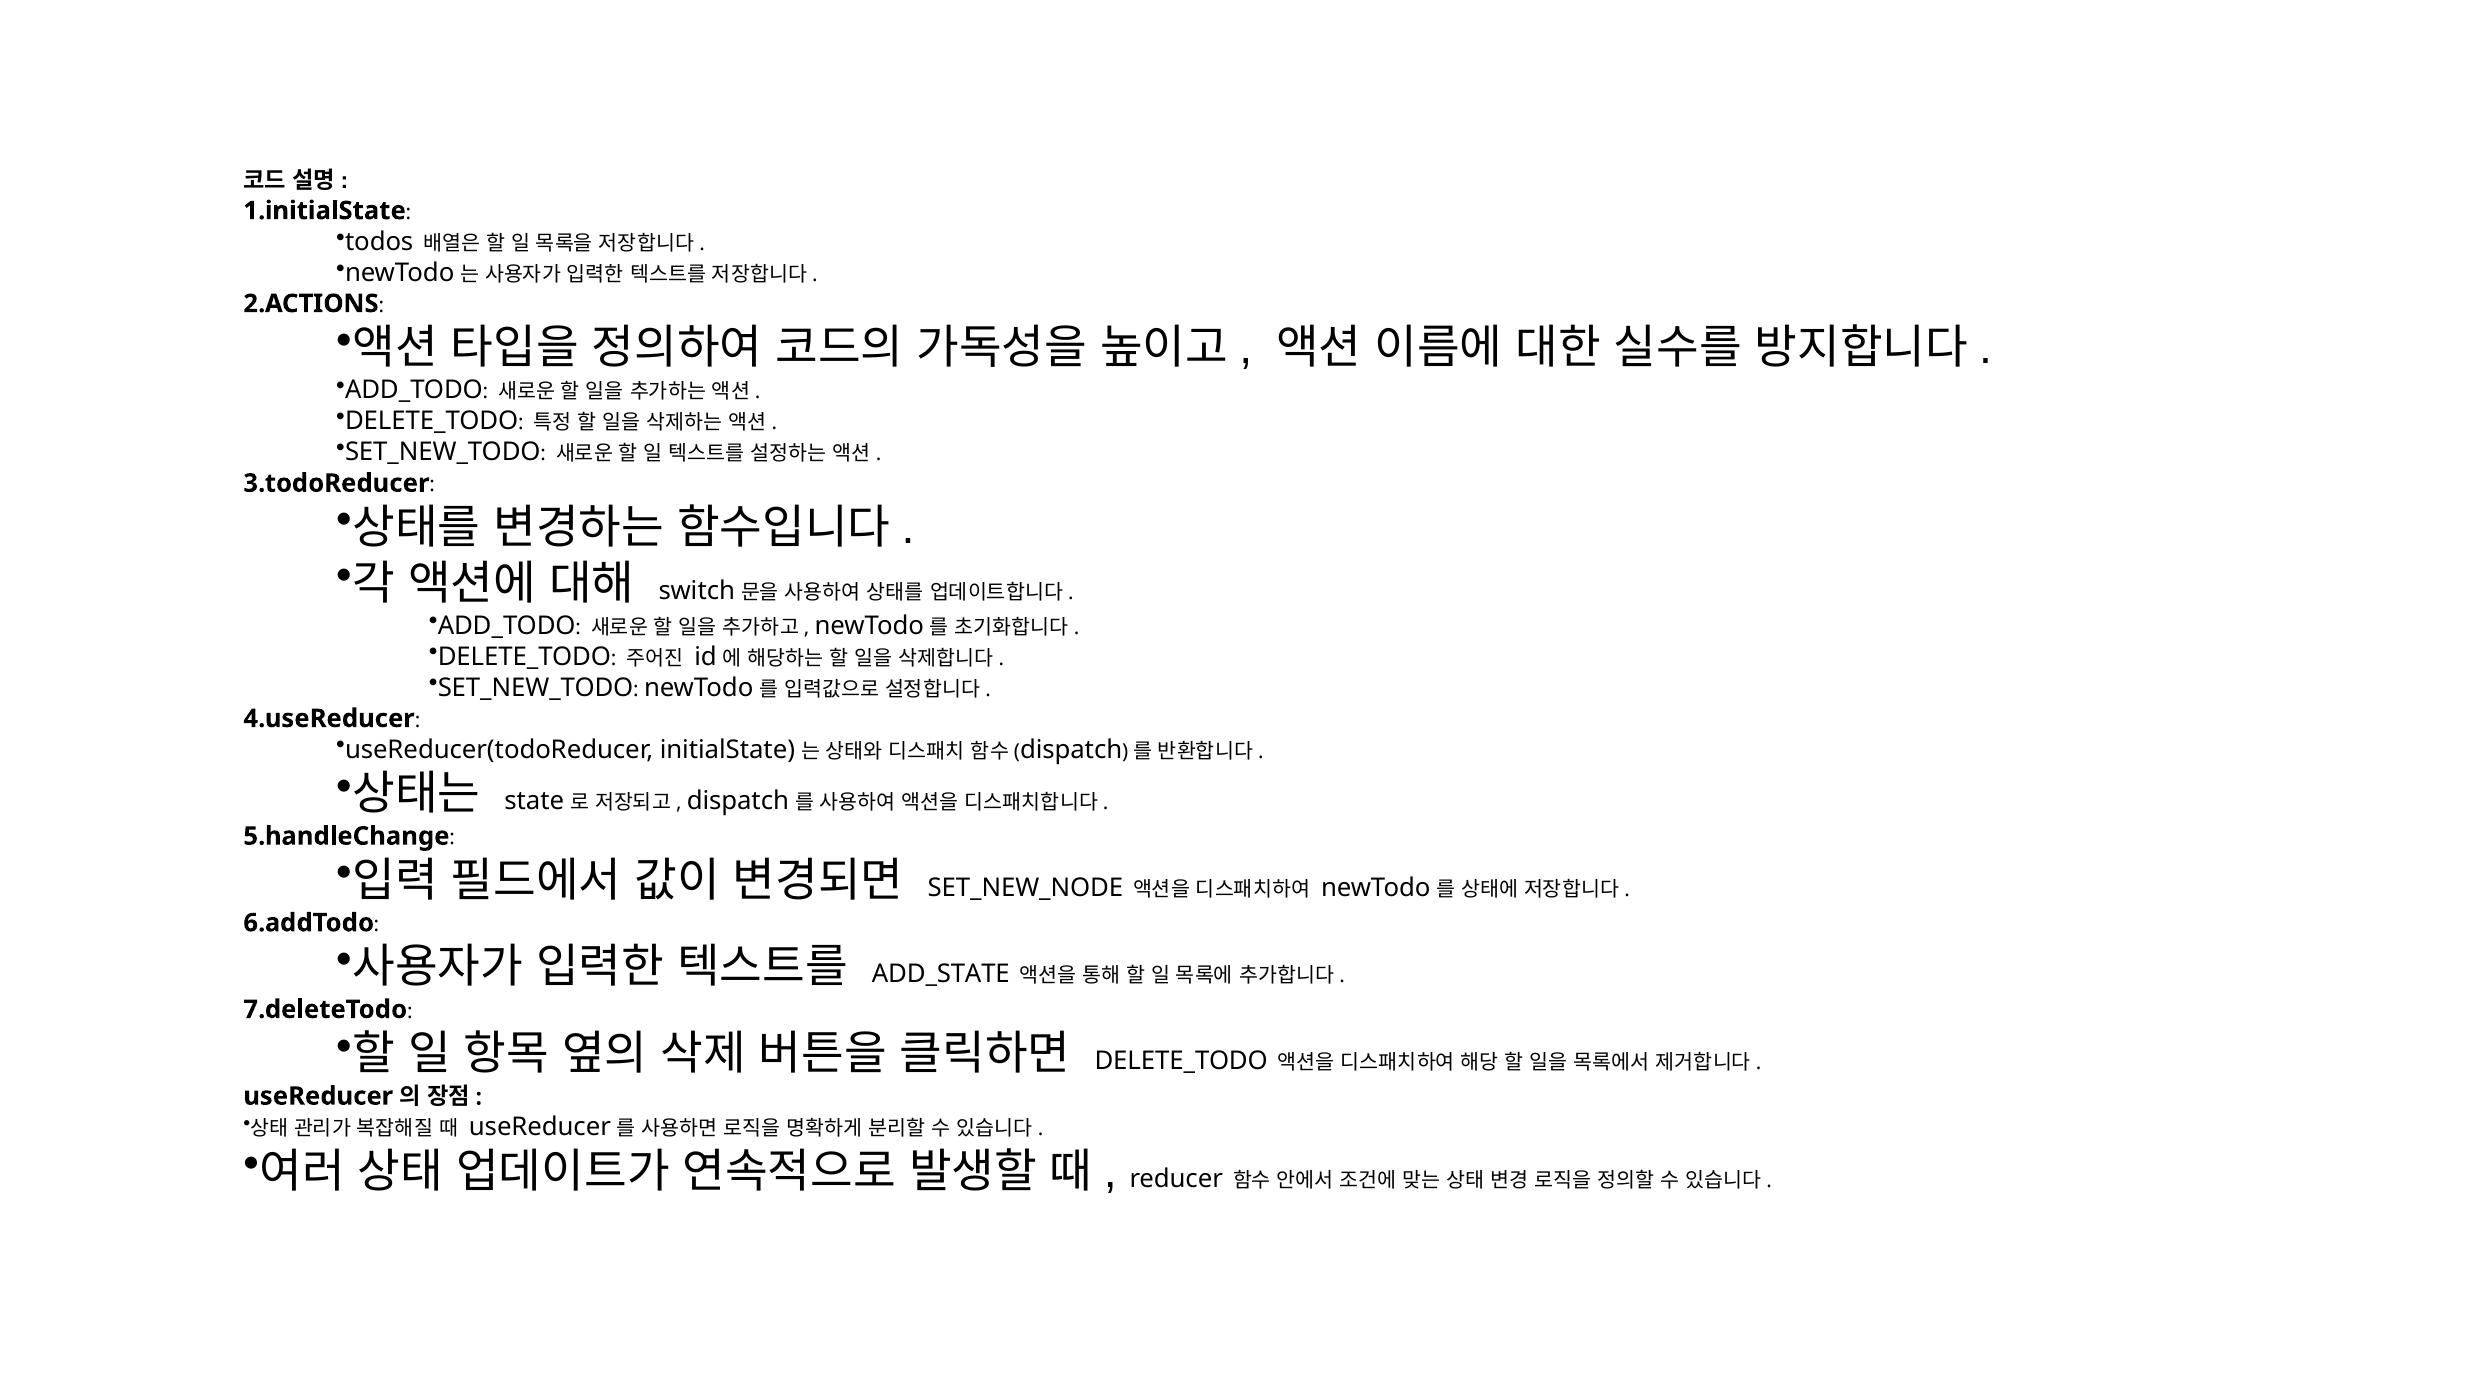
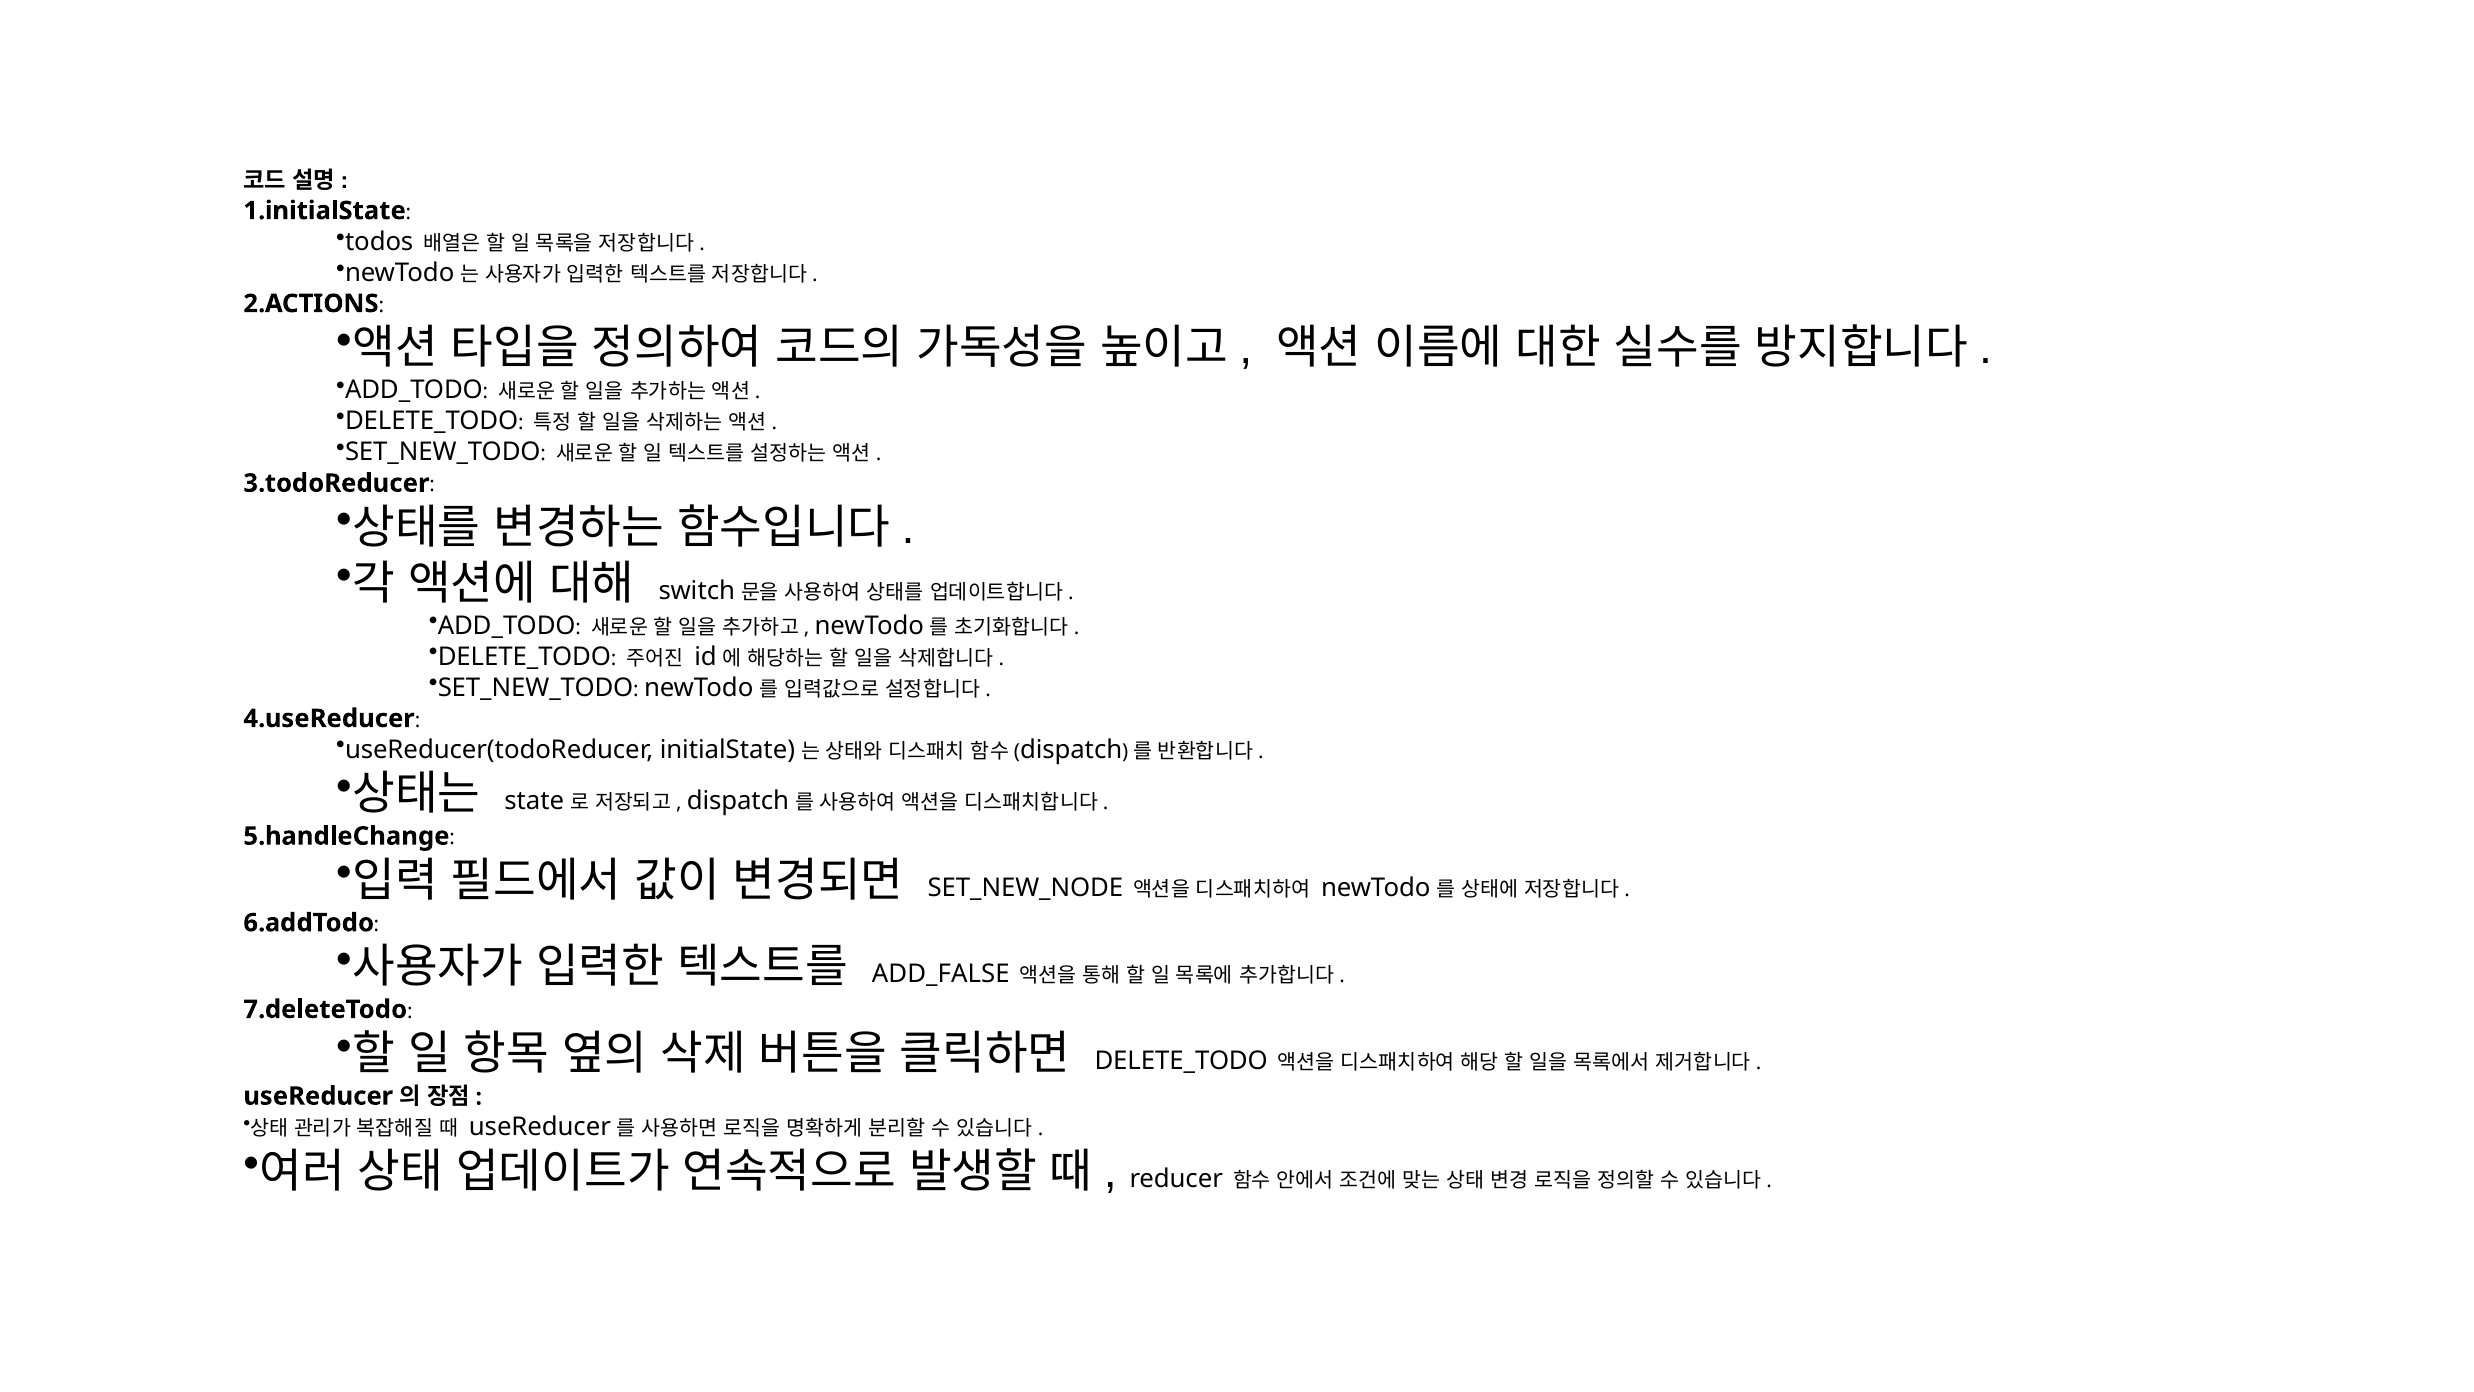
ADD_STATE: ADD_STATE -> ADD_FALSE
